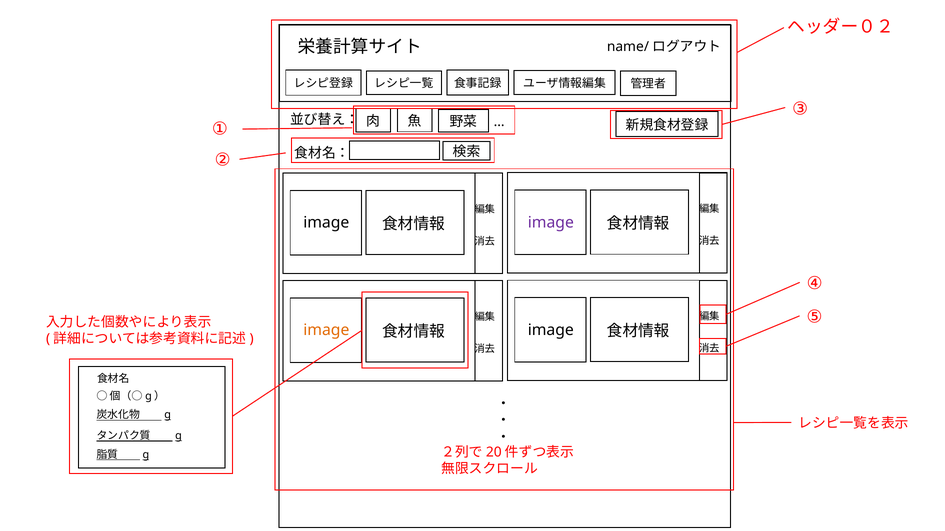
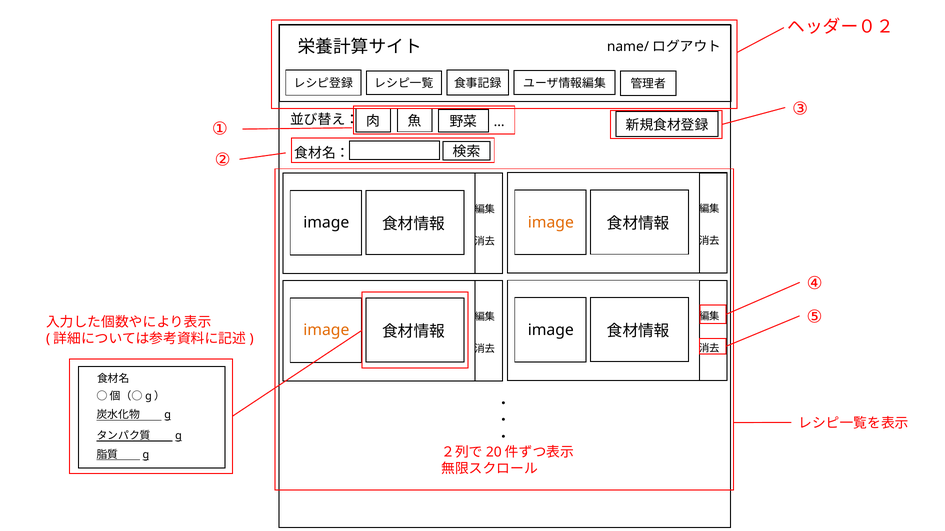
image at (551, 223) colour: purple -> orange
